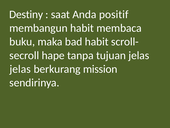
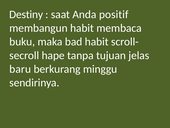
jelas at (20, 69): jelas -> baru
mission: mission -> minggu
